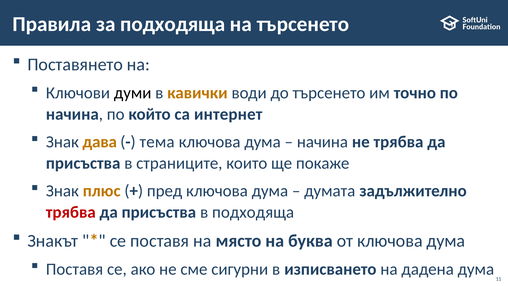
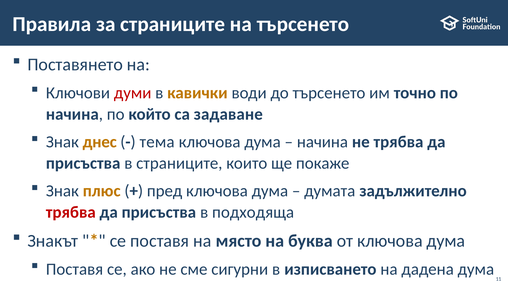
за подходяща: подходяща -> страниците
думи colour: black -> red
интернет: интернет -> задаване
дава: дава -> днес
